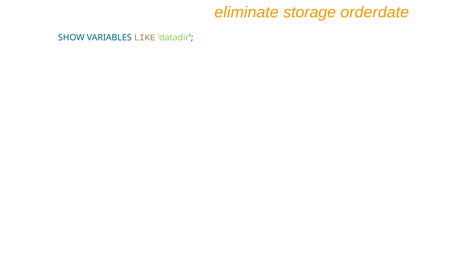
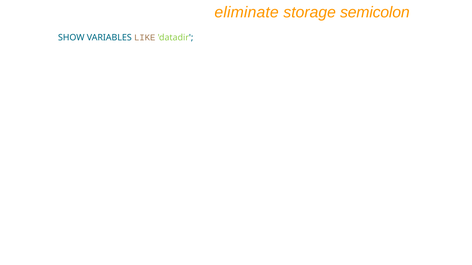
orderdate: orderdate -> semicolon
